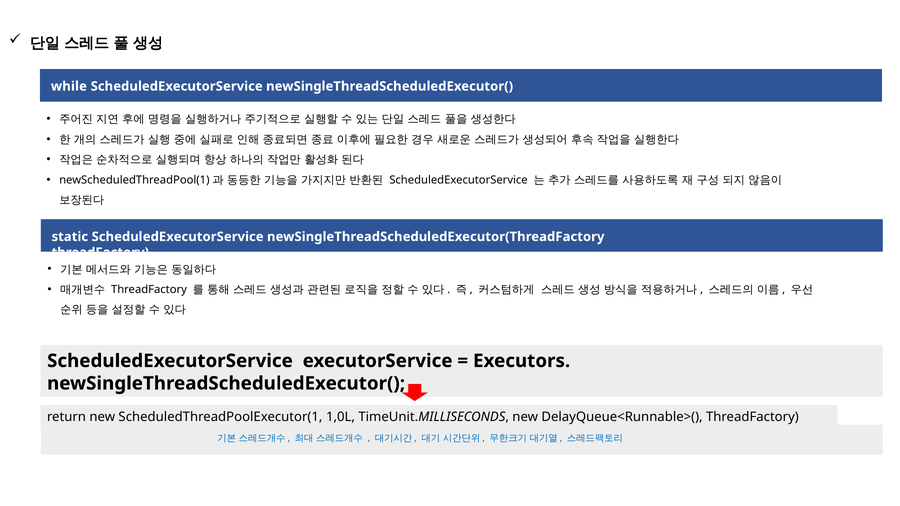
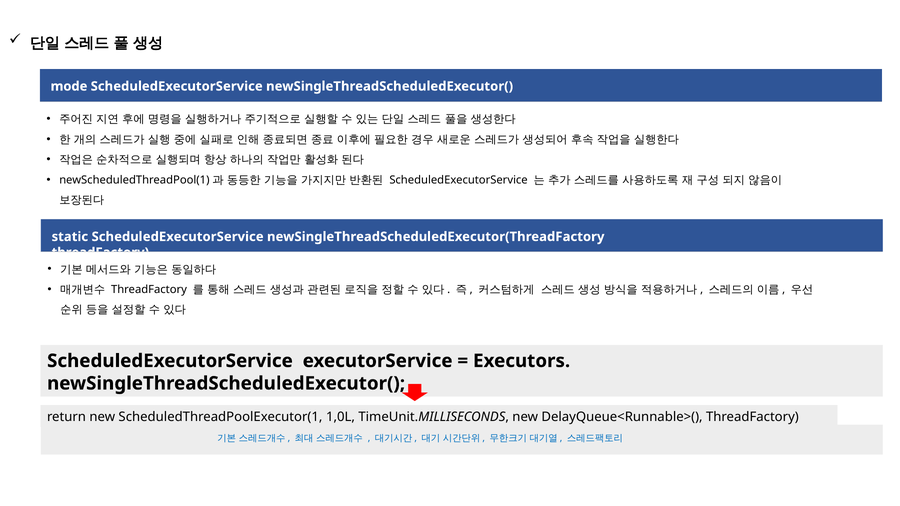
while: while -> mode
